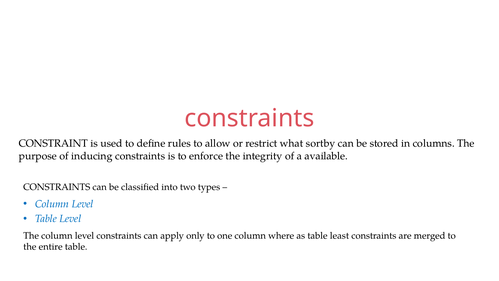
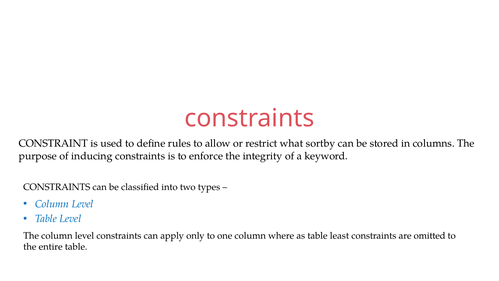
available: available -> keyword
merged: merged -> omitted
